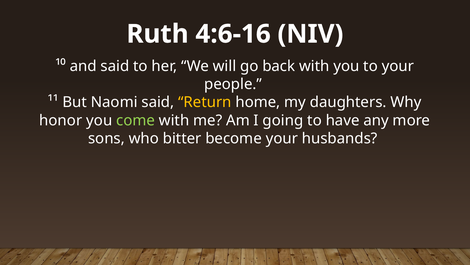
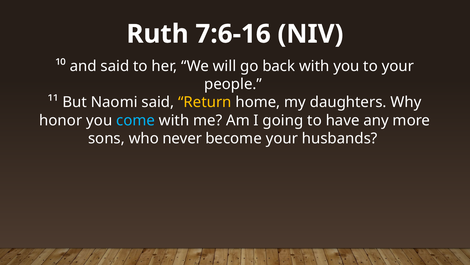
4:6-16: 4:6-16 -> 7:6-16
come colour: light green -> light blue
bitter: bitter -> never
